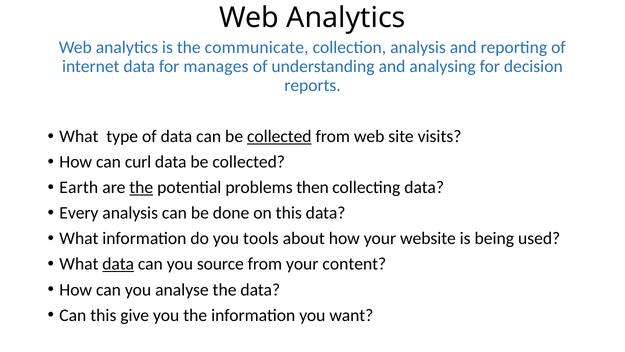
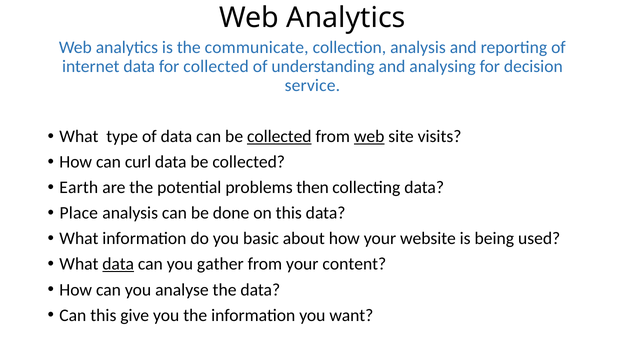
for manages: manages -> collected
reports: reports -> service
web at (369, 136) underline: none -> present
the at (141, 187) underline: present -> none
Every: Every -> Place
tools: tools -> basic
source: source -> gather
